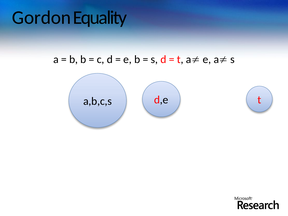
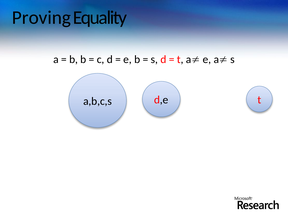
Gordon: Gordon -> Proving
